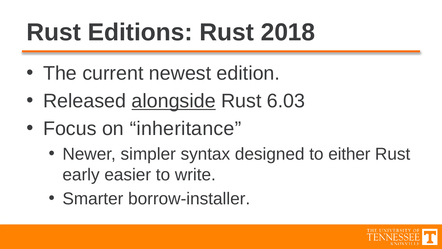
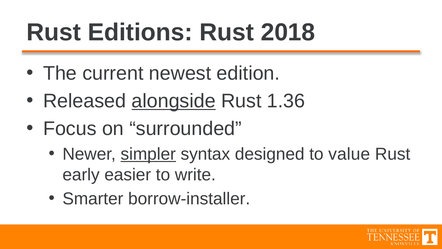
6.03: 6.03 -> 1.36
inheritance: inheritance -> surrounded
simpler underline: none -> present
either: either -> value
